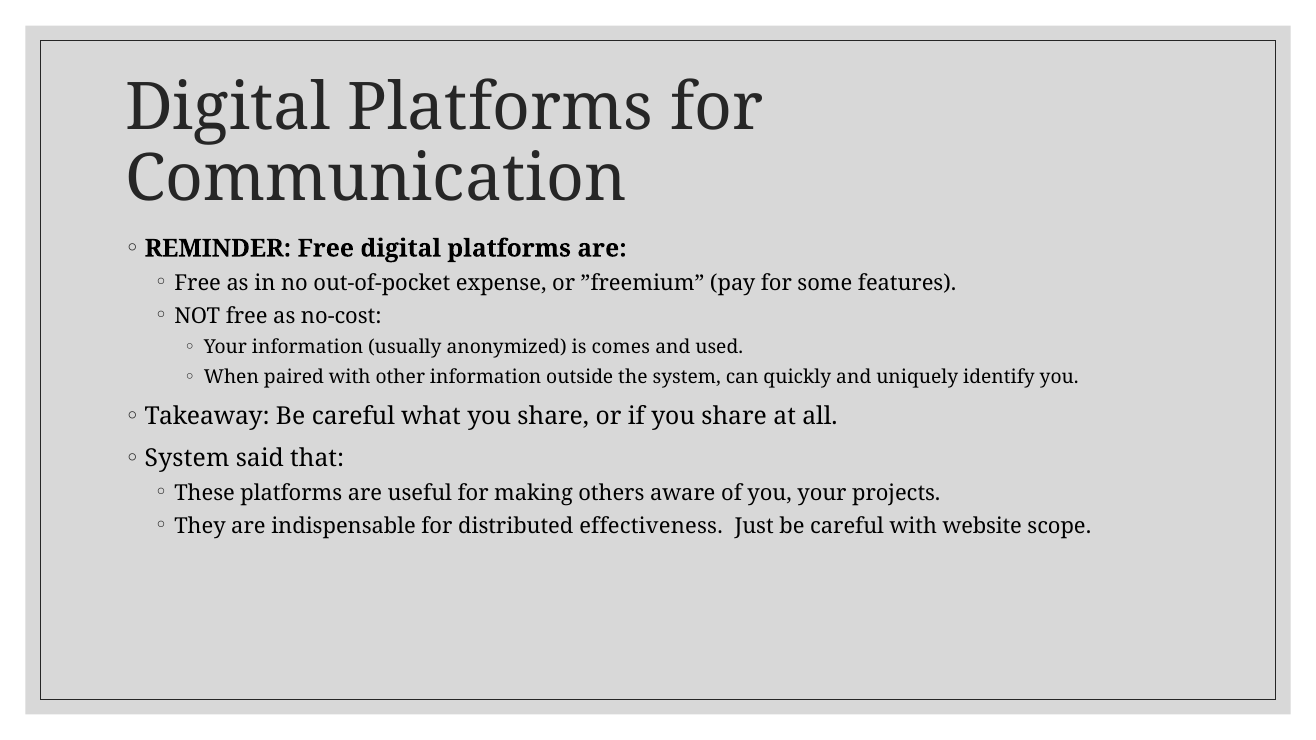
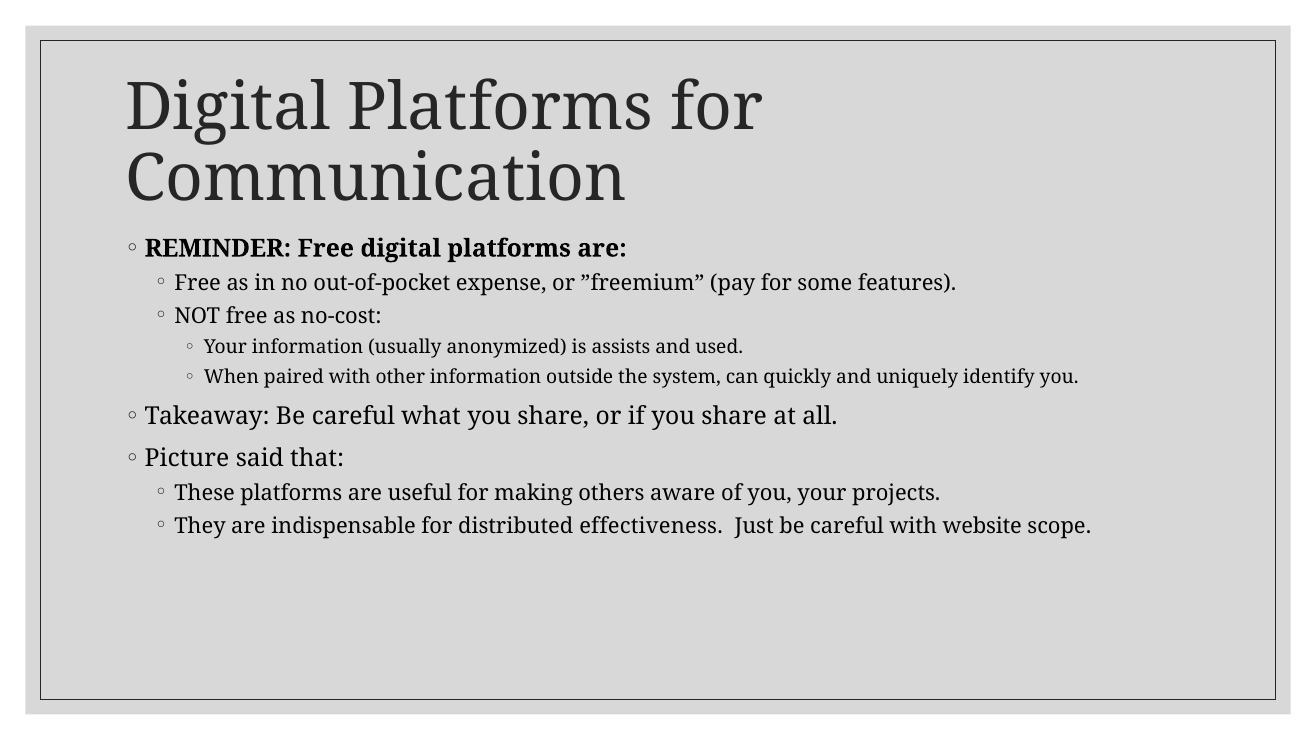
comes: comes -> assists
System at (187, 458): System -> Picture
